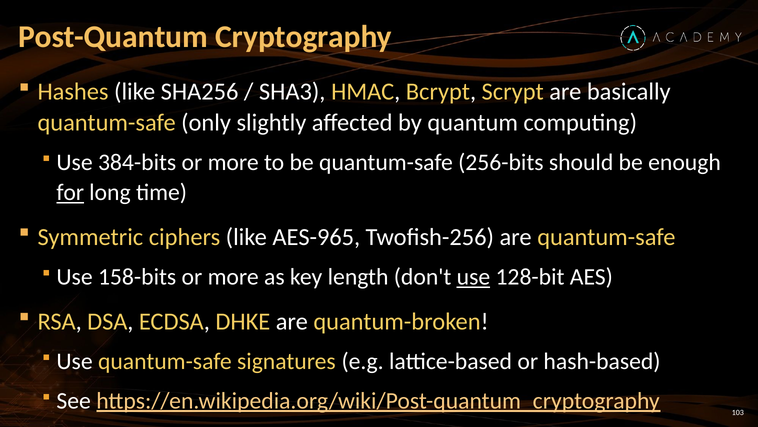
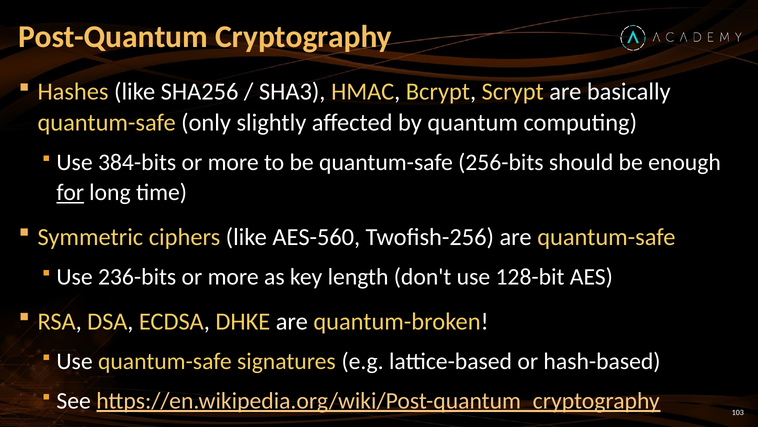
AES-965: AES-965 -> AES-560
158-bits: 158-bits -> 236-bits
use at (473, 277) underline: present -> none
